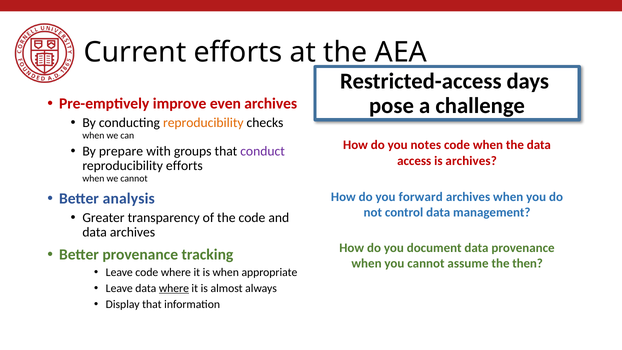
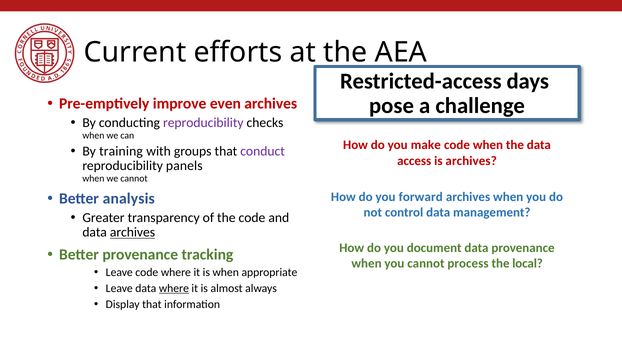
reproducibility at (203, 123) colour: orange -> purple
notes: notes -> make
prepare: prepare -> training
reproducibility efforts: efforts -> panels
archives at (133, 232) underline: none -> present
assume: assume -> process
then: then -> local
